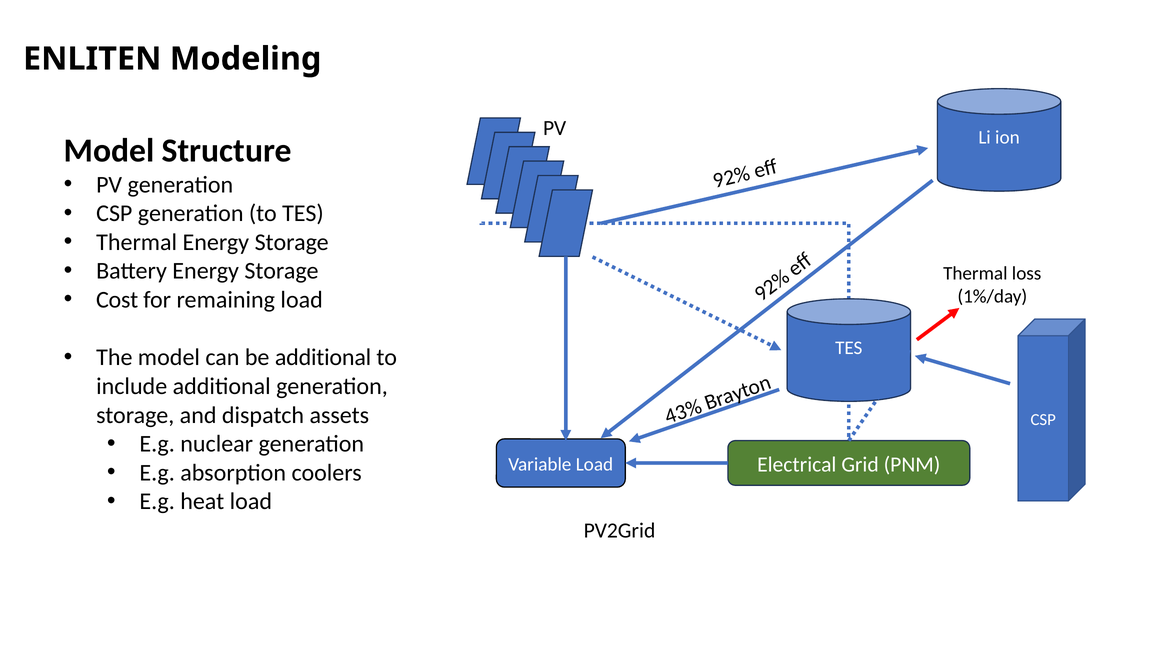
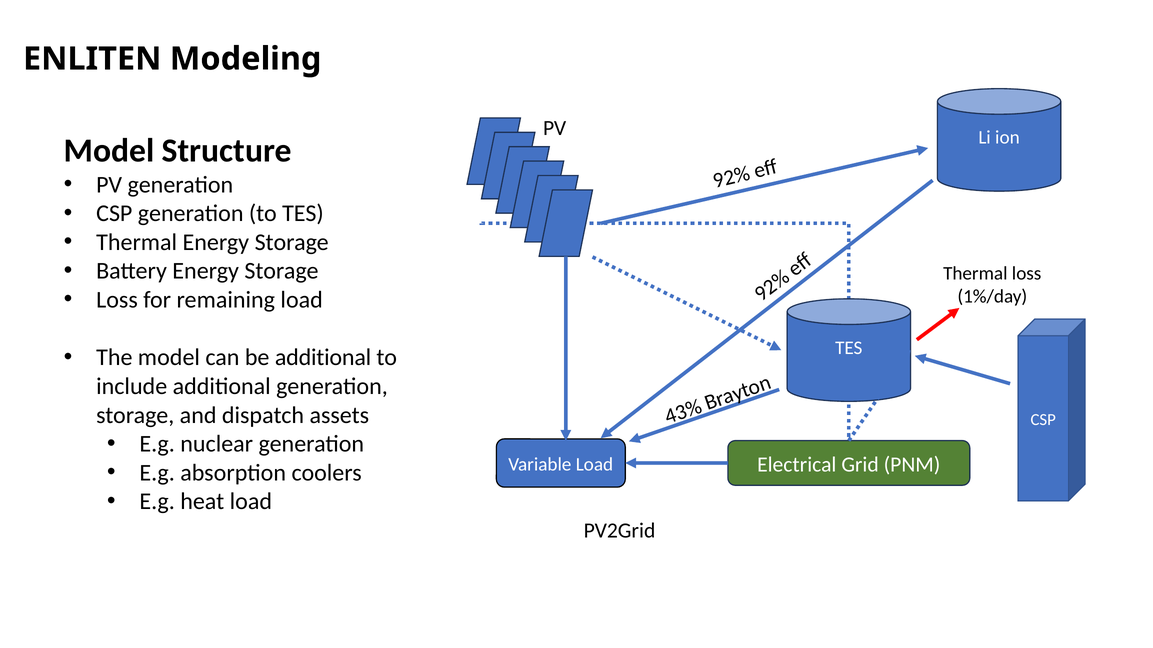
Cost at (117, 300): Cost -> Loss
